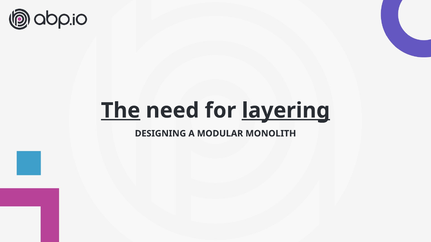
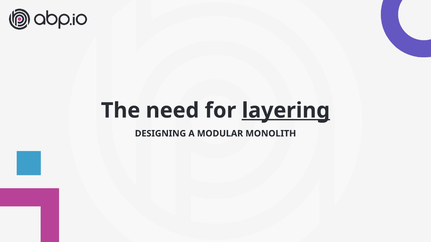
The underline: present -> none
